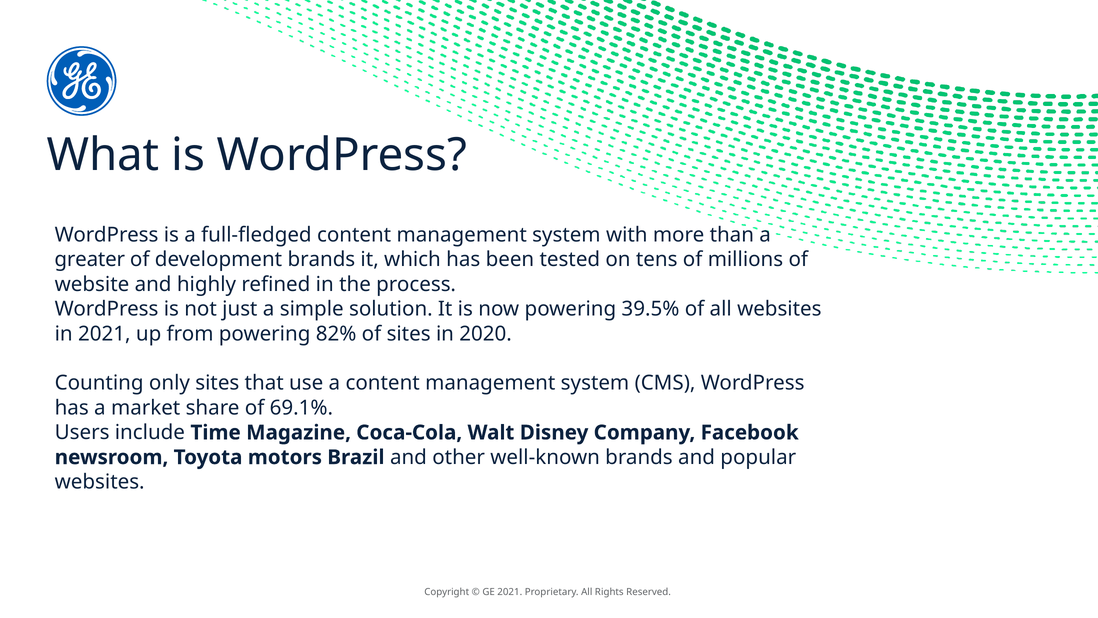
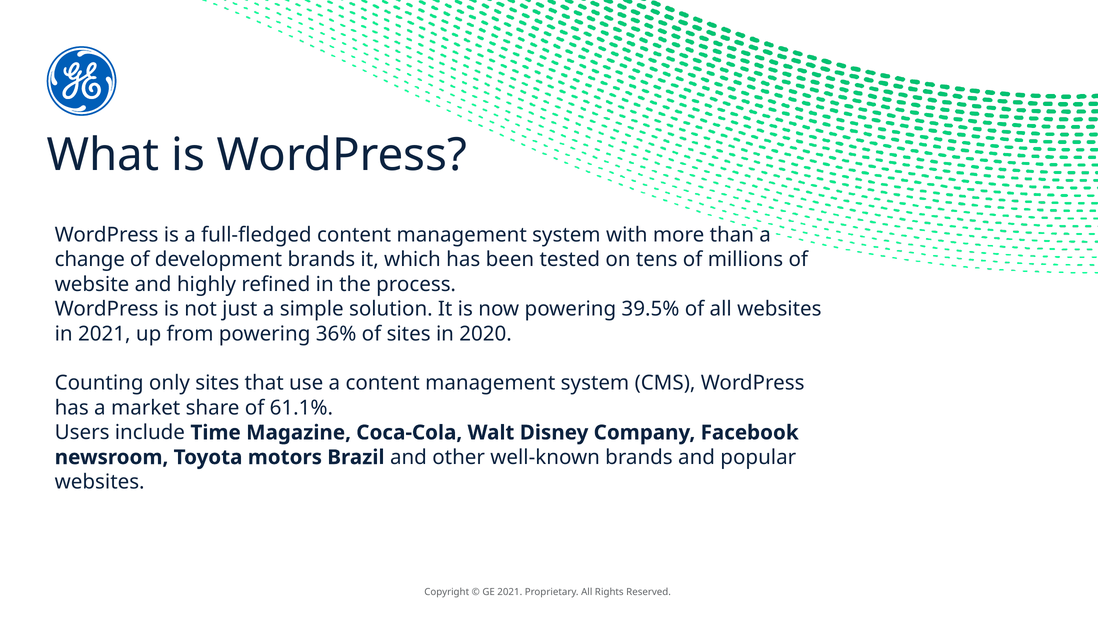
greater: greater -> change
82%: 82% -> 36%
69.1%: 69.1% -> 61.1%
